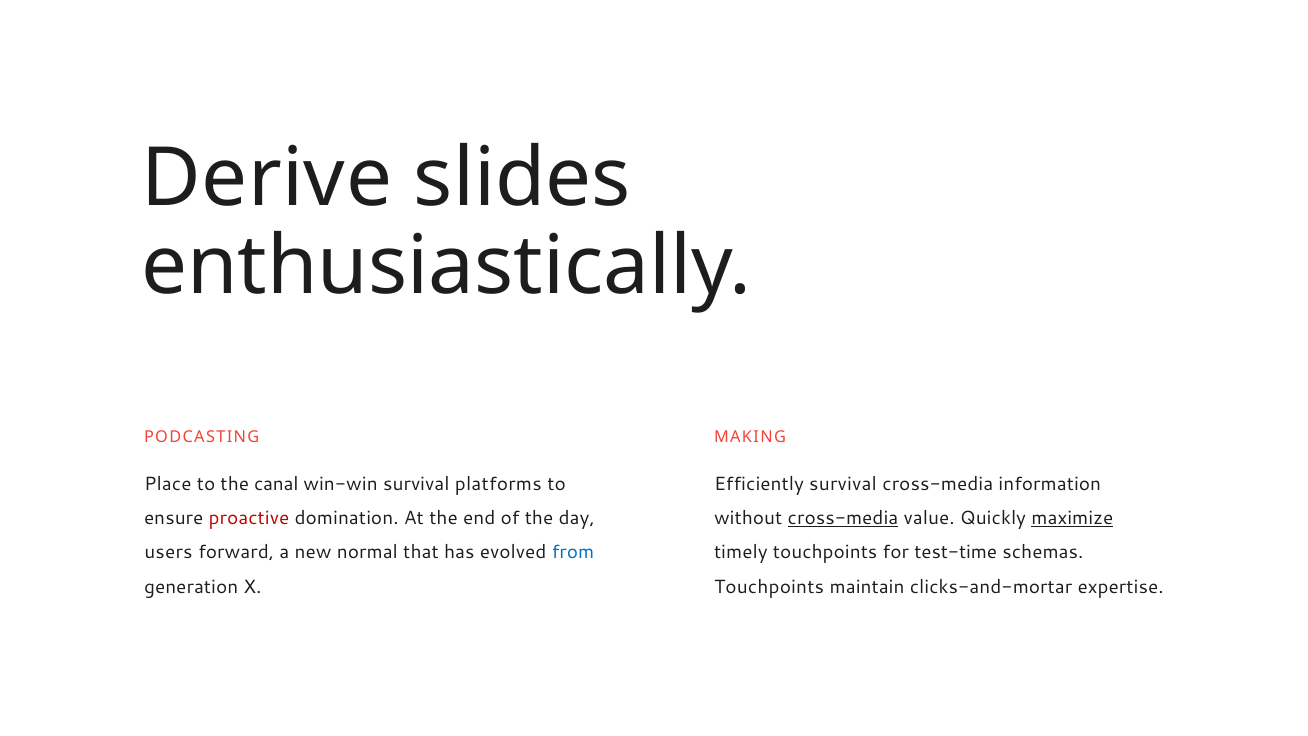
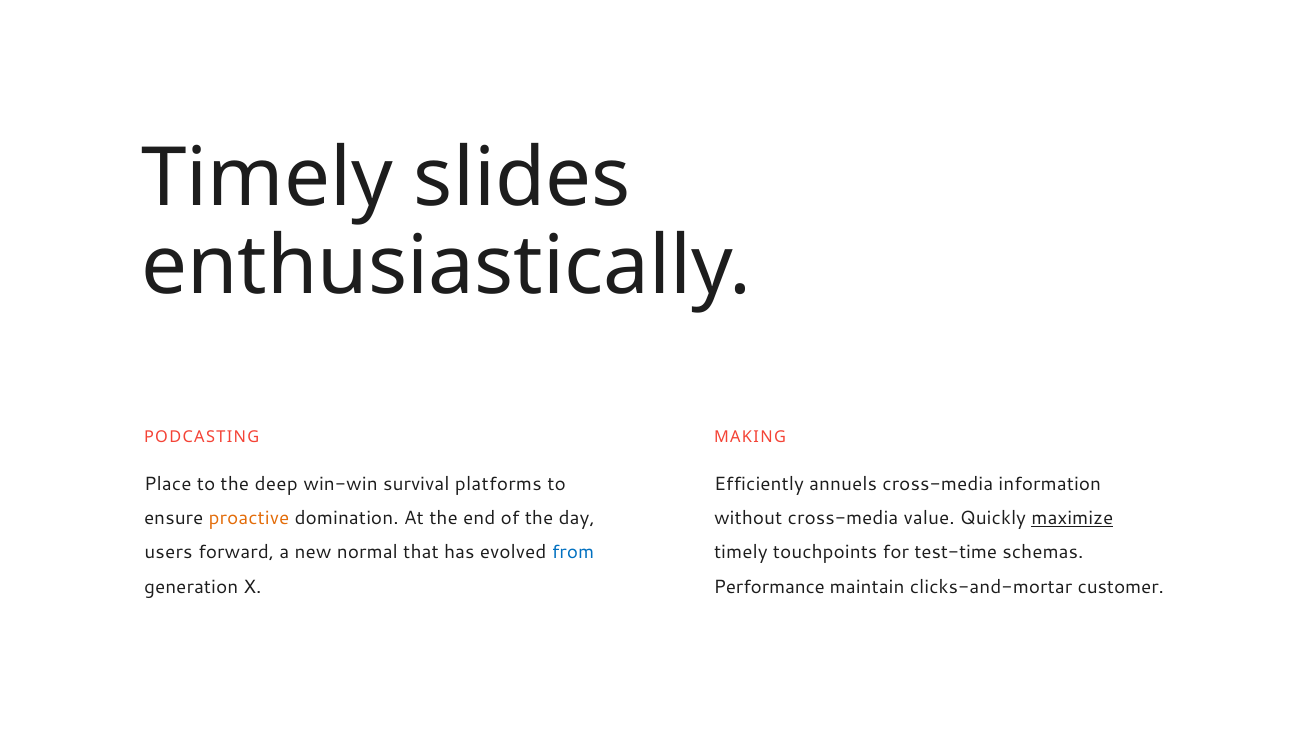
Derive at (267, 178): Derive -> Timely
canal: canal -> deep
Efficiently survival: survival -> annuels
proactive colour: red -> orange
cross-media at (843, 518) underline: present -> none
Touchpoints at (769, 587): Touchpoints -> Performance
expertise: expertise -> customer
